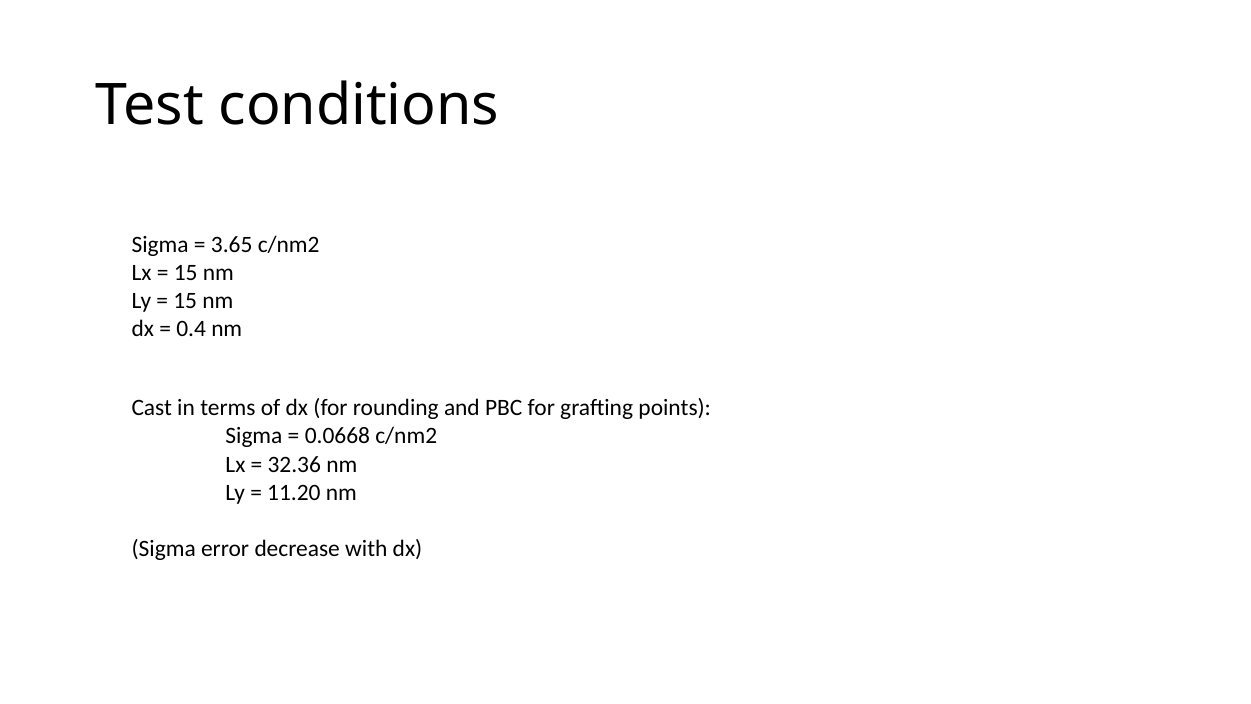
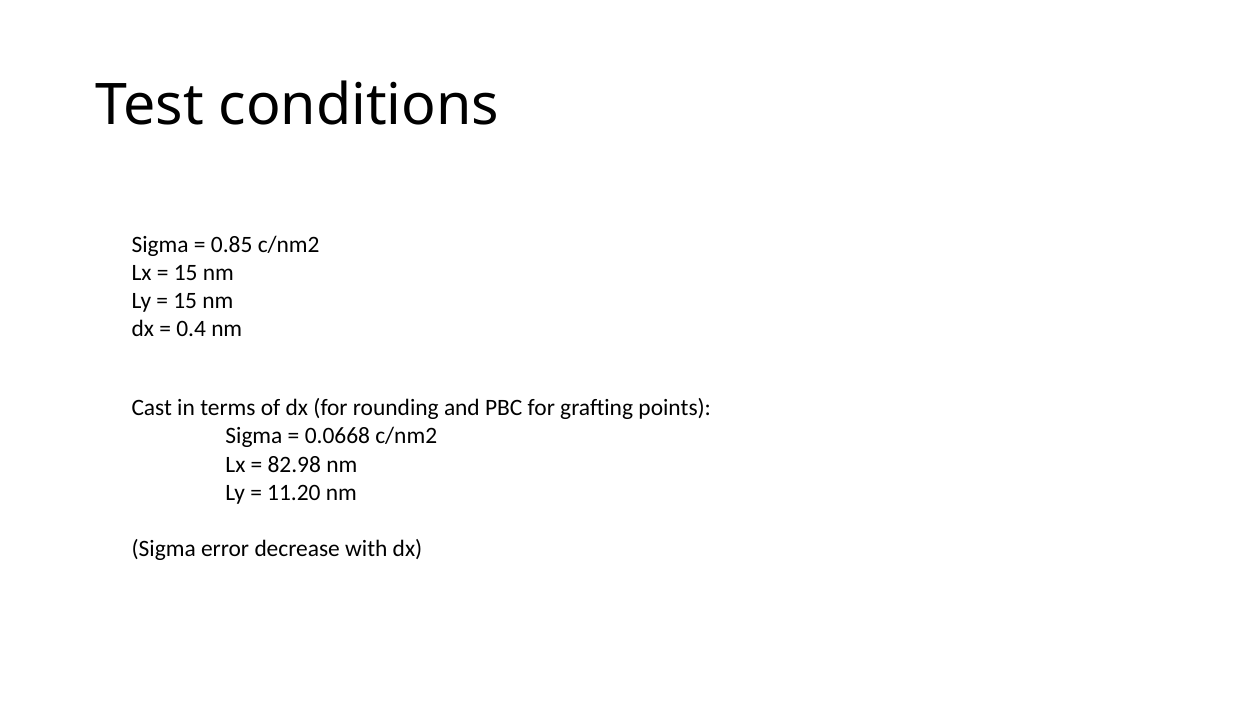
3.65: 3.65 -> 0.85
32.36: 32.36 -> 82.98
